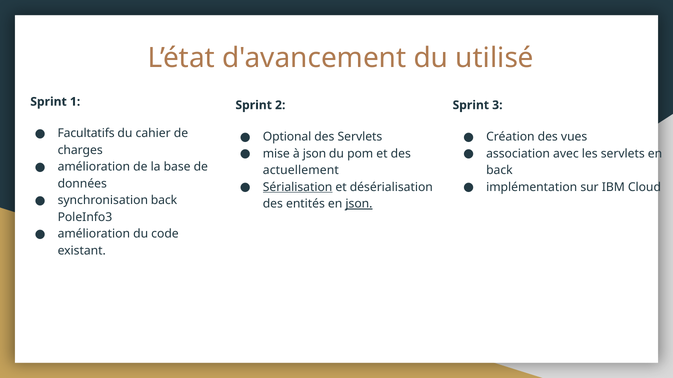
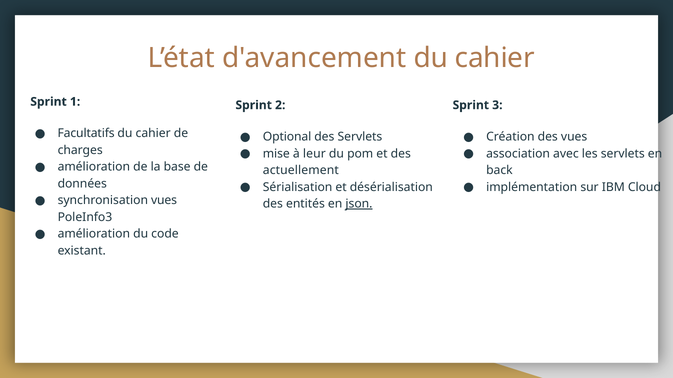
d'avancement du utilisé: utilisé -> cahier
à json: json -> leur
Sérialisation underline: present -> none
synchronisation back: back -> vues
